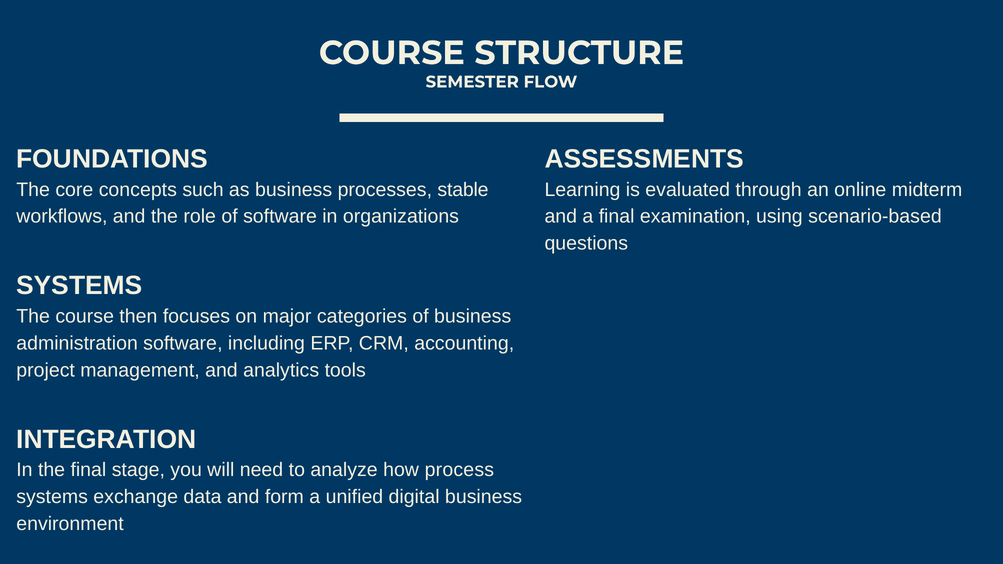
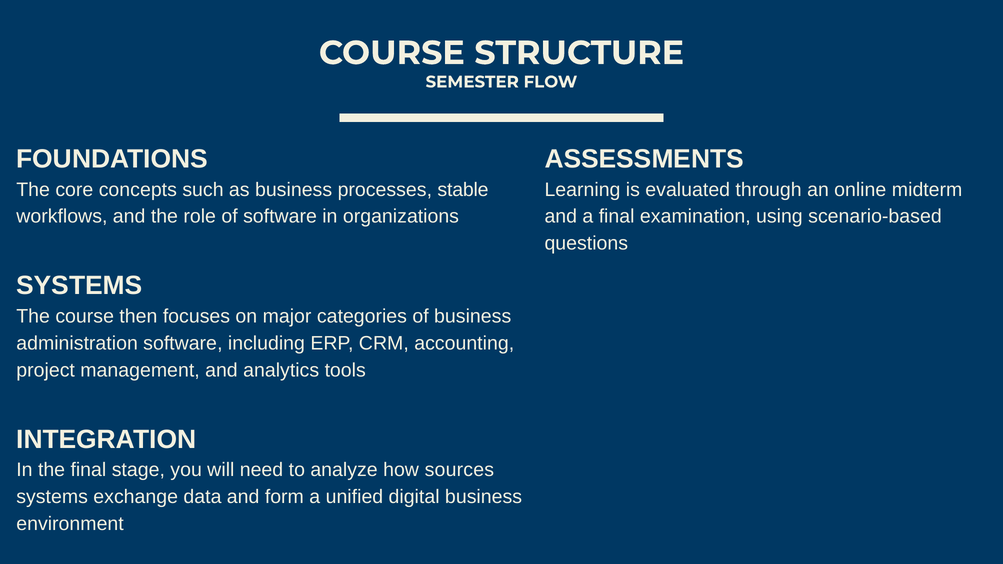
process: process -> sources
